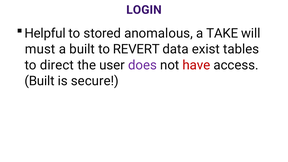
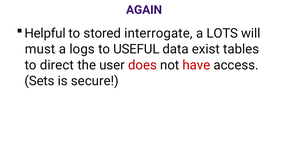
LOGIN: LOGIN -> AGAIN
anomalous: anomalous -> interrogate
TAKE: TAKE -> LOTS
a built: built -> logs
REVERT: REVERT -> USEFUL
does colour: purple -> red
Built at (40, 81): Built -> Sets
